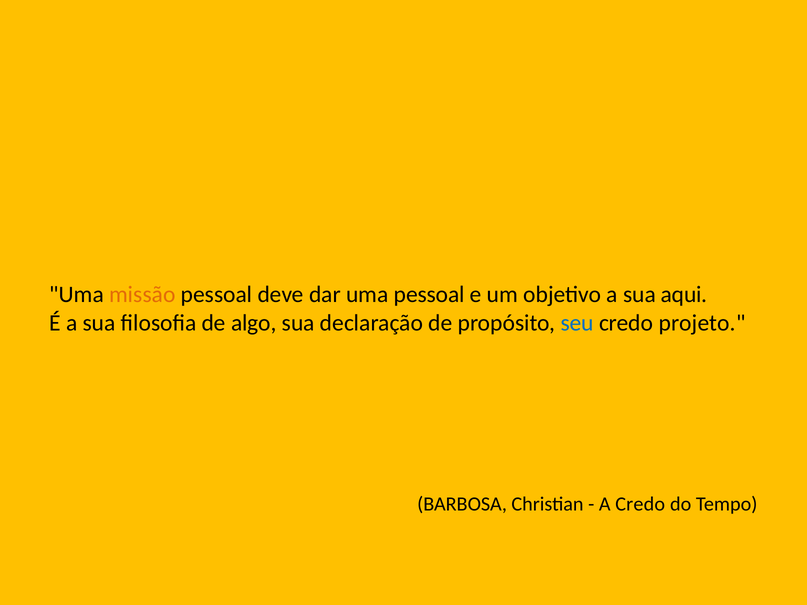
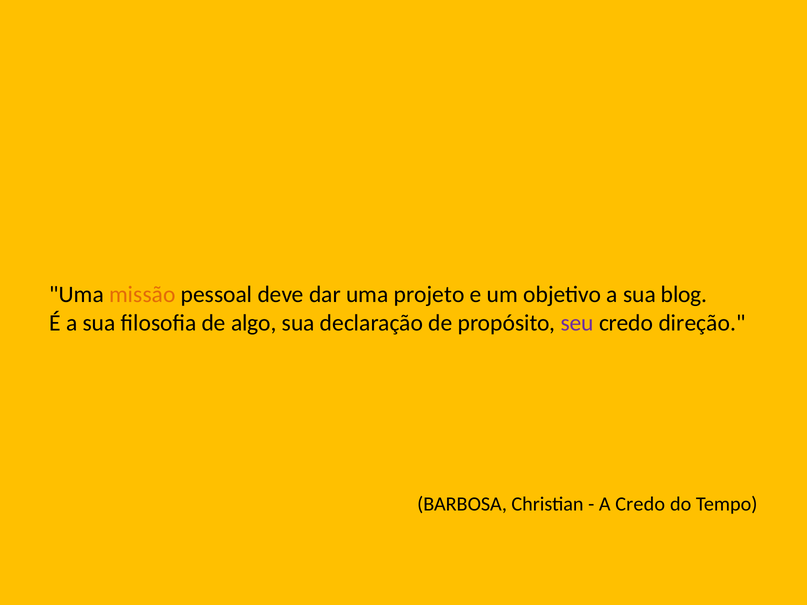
uma pessoal: pessoal -> projeto
aqui: aqui -> blog
seu colour: blue -> purple
projeto: projeto -> direção
